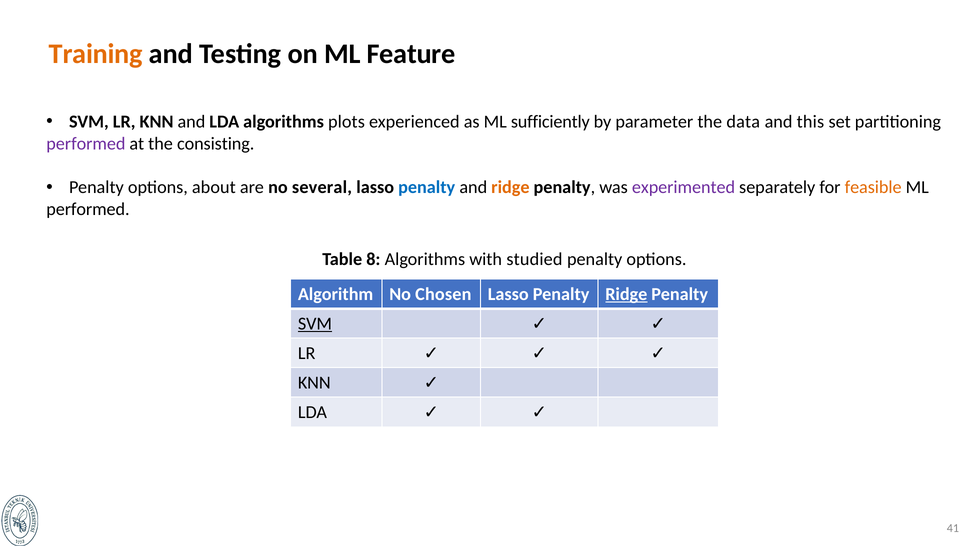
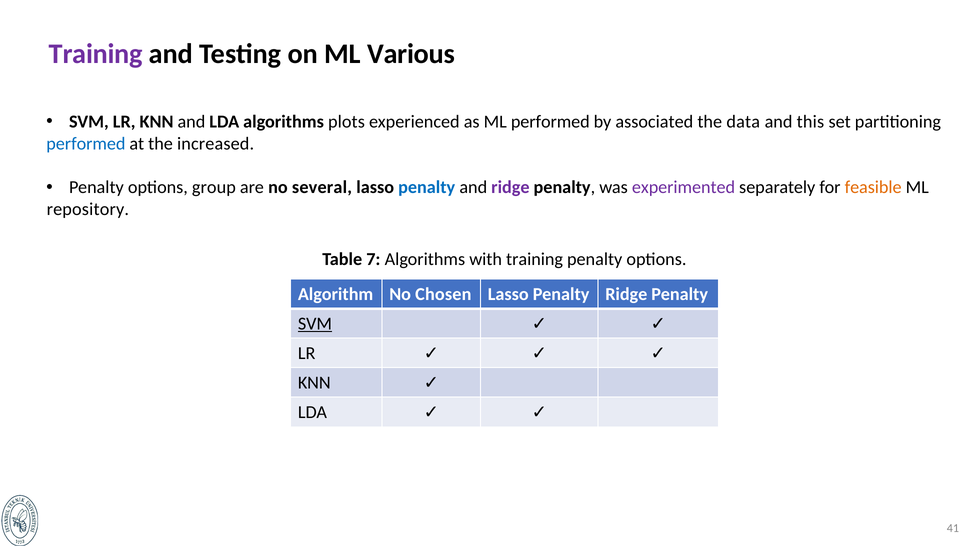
Training at (96, 54) colour: orange -> purple
Feature: Feature -> Various
ML sufficiently: sufficiently -> performed
parameter: parameter -> associated
performed at (86, 144) colour: purple -> blue
consisting: consisting -> increased
about: about -> group
ridge at (510, 187) colour: orange -> purple
performed at (88, 209): performed -> repository
8: 8 -> 7
with studied: studied -> training
Ridge at (626, 294) underline: present -> none
